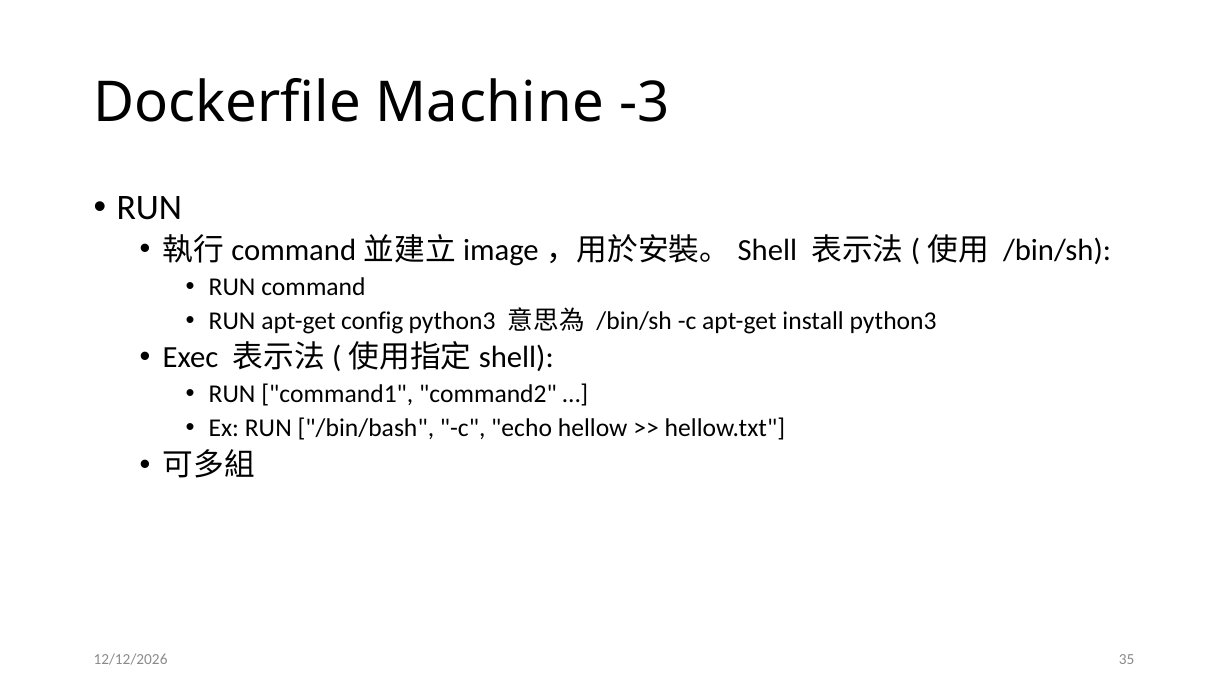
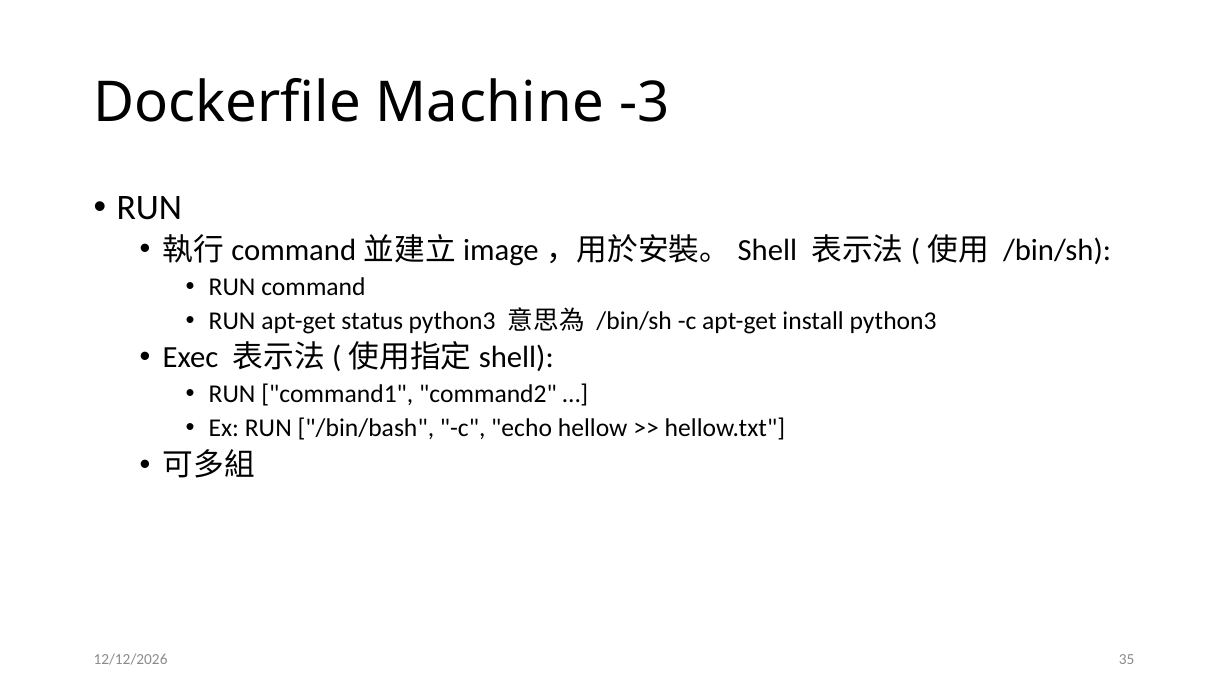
config: config -> status
